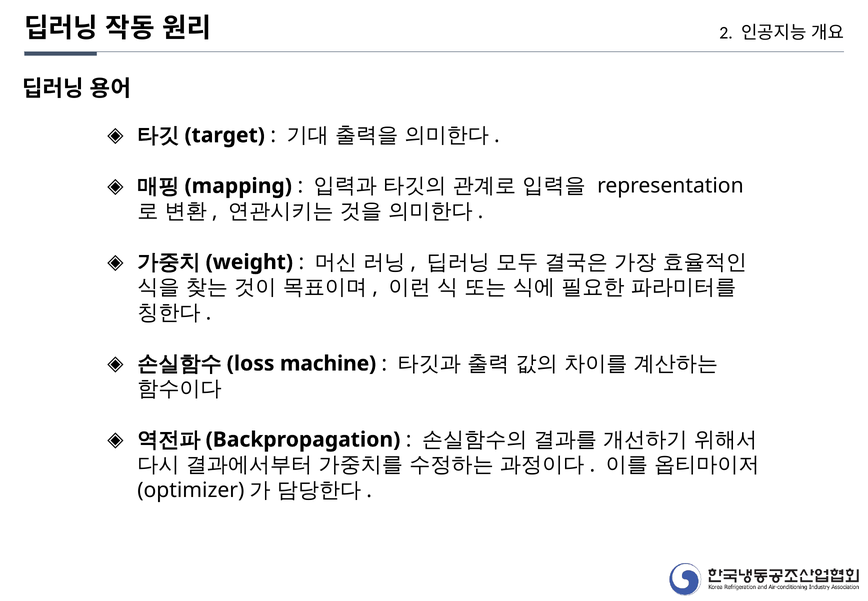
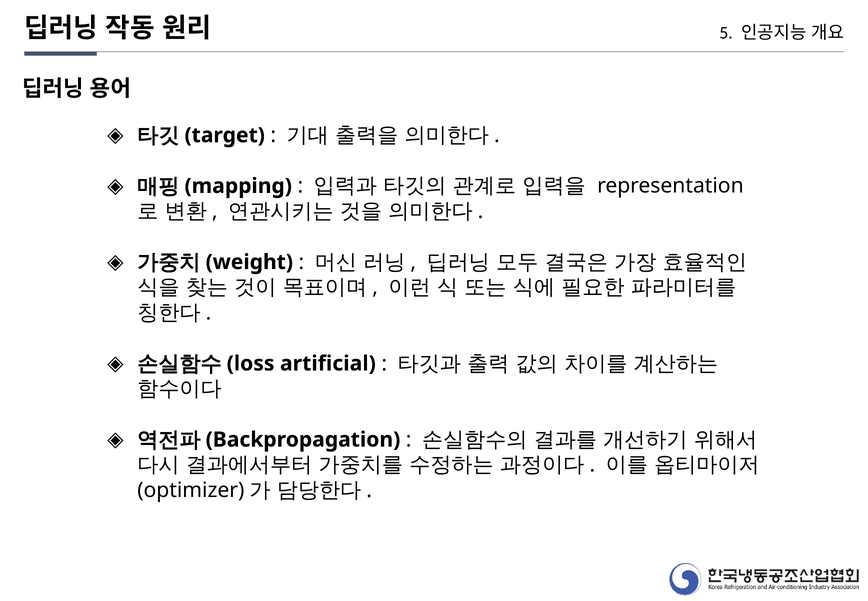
2: 2 -> 5
machine: machine -> artificial
